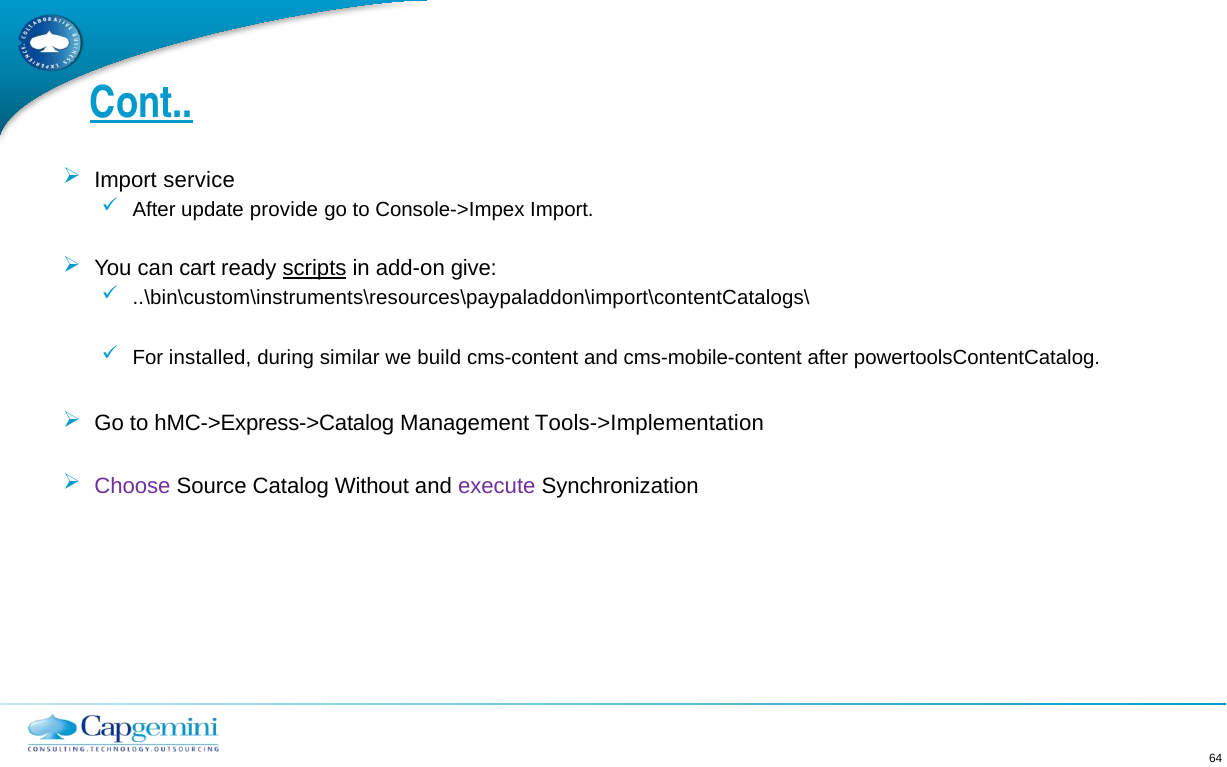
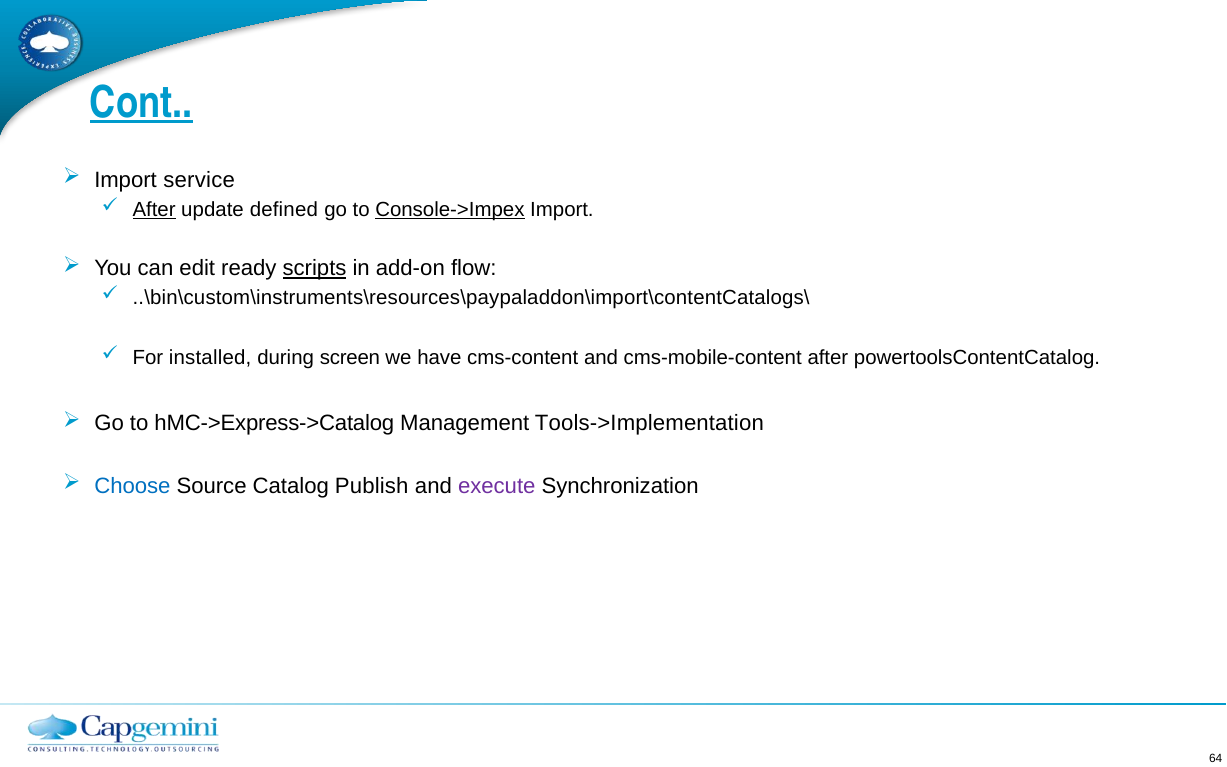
After at (154, 210) underline: none -> present
provide: provide -> defined
Console->Impex underline: none -> present
cart: cart -> edit
give: give -> flow
similar: similar -> screen
build: build -> have
Choose colour: purple -> blue
Without: Without -> Publish
